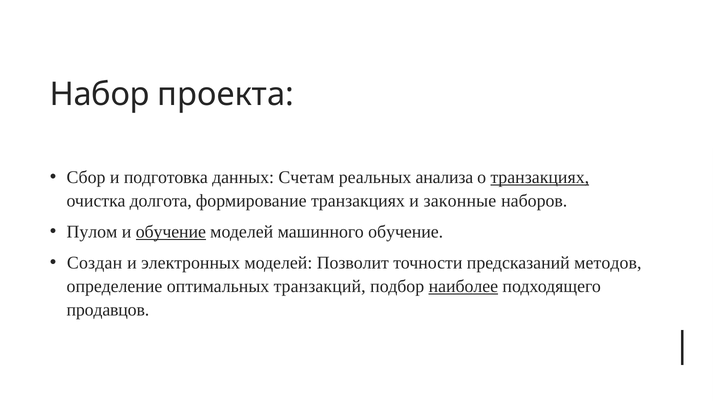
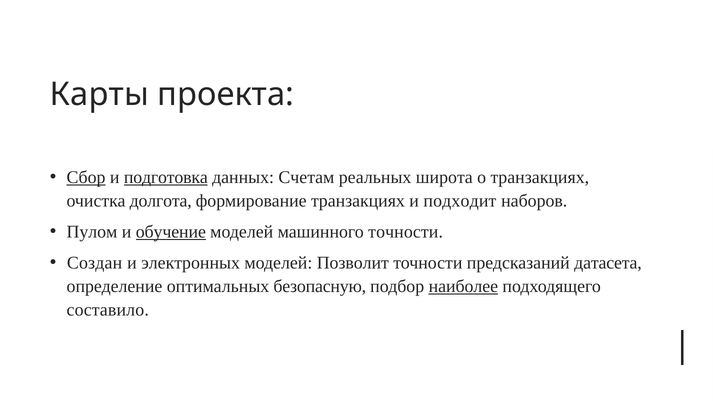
Набор: Набор -> Карты
Сбор underline: none -> present
подготовка underline: none -> present
анализа: анализа -> широта
транзакциях at (540, 178) underline: present -> none
законные: законные -> подходит
машинного обучение: обучение -> точности
методов: методов -> датасета
транзакций: транзакций -> безопасную
продавцов: продавцов -> составило
